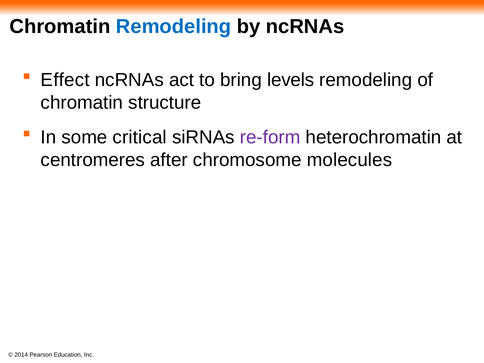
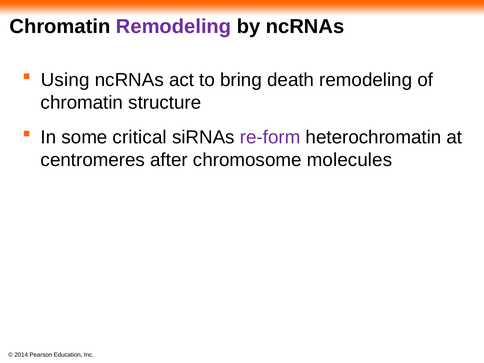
Remodeling at (174, 27) colour: blue -> purple
Effect: Effect -> Using
levels: levels -> death
